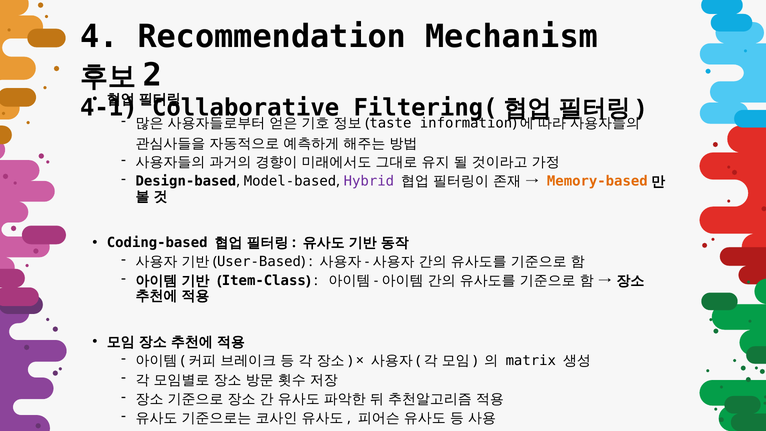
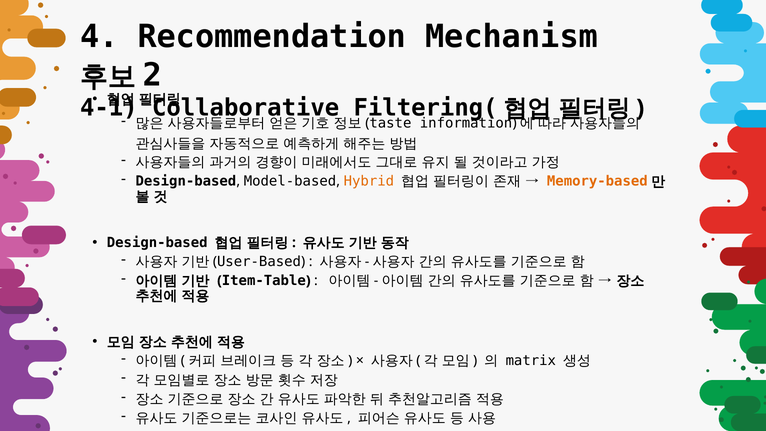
Hybrid colour: purple -> orange
Coding-based at (157, 242): Coding-based -> Design-based
Item-Class: Item-Class -> Item-Table
